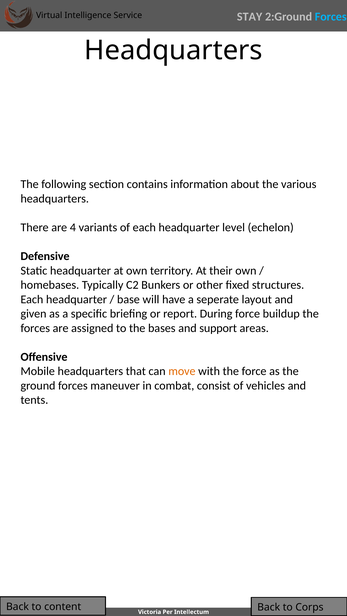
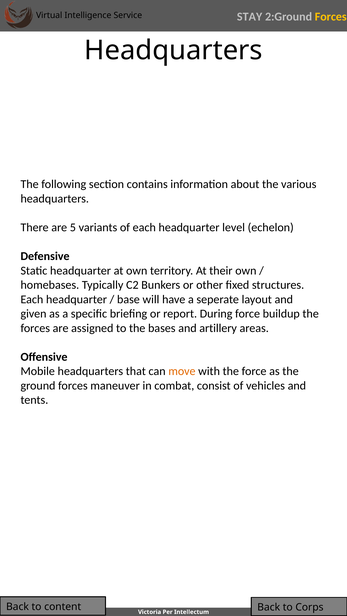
Forces at (331, 17) colour: light blue -> yellow
4: 4 -> 5
support: support -> artillery
